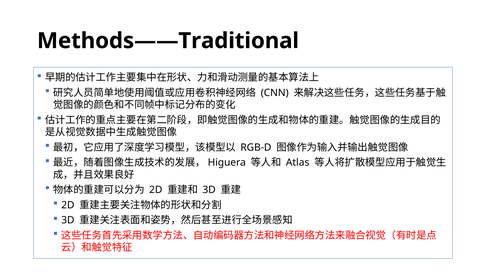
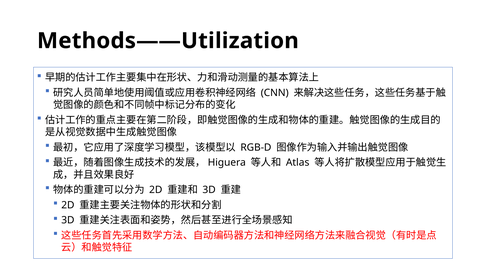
Methods——Traditional: Methods——Traditional -> Methods——Utilization
